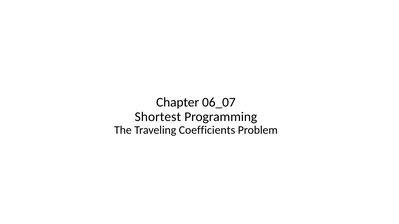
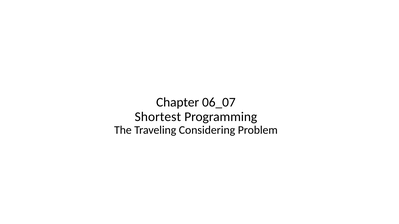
Coefficients: Coefficients -> Considering
